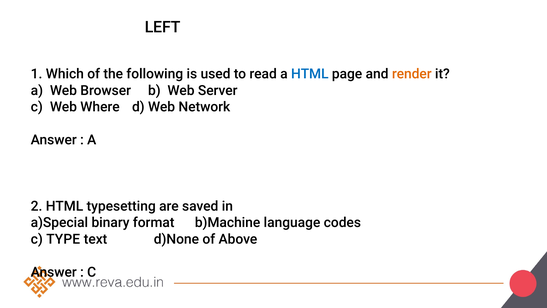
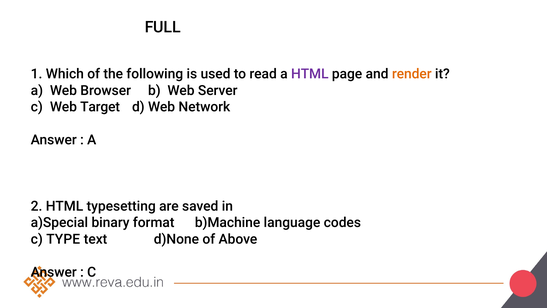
LEFT: LEFT -> FULL
HTML at (310, 74) colour: blue -> purple
Where: Where -> Target
